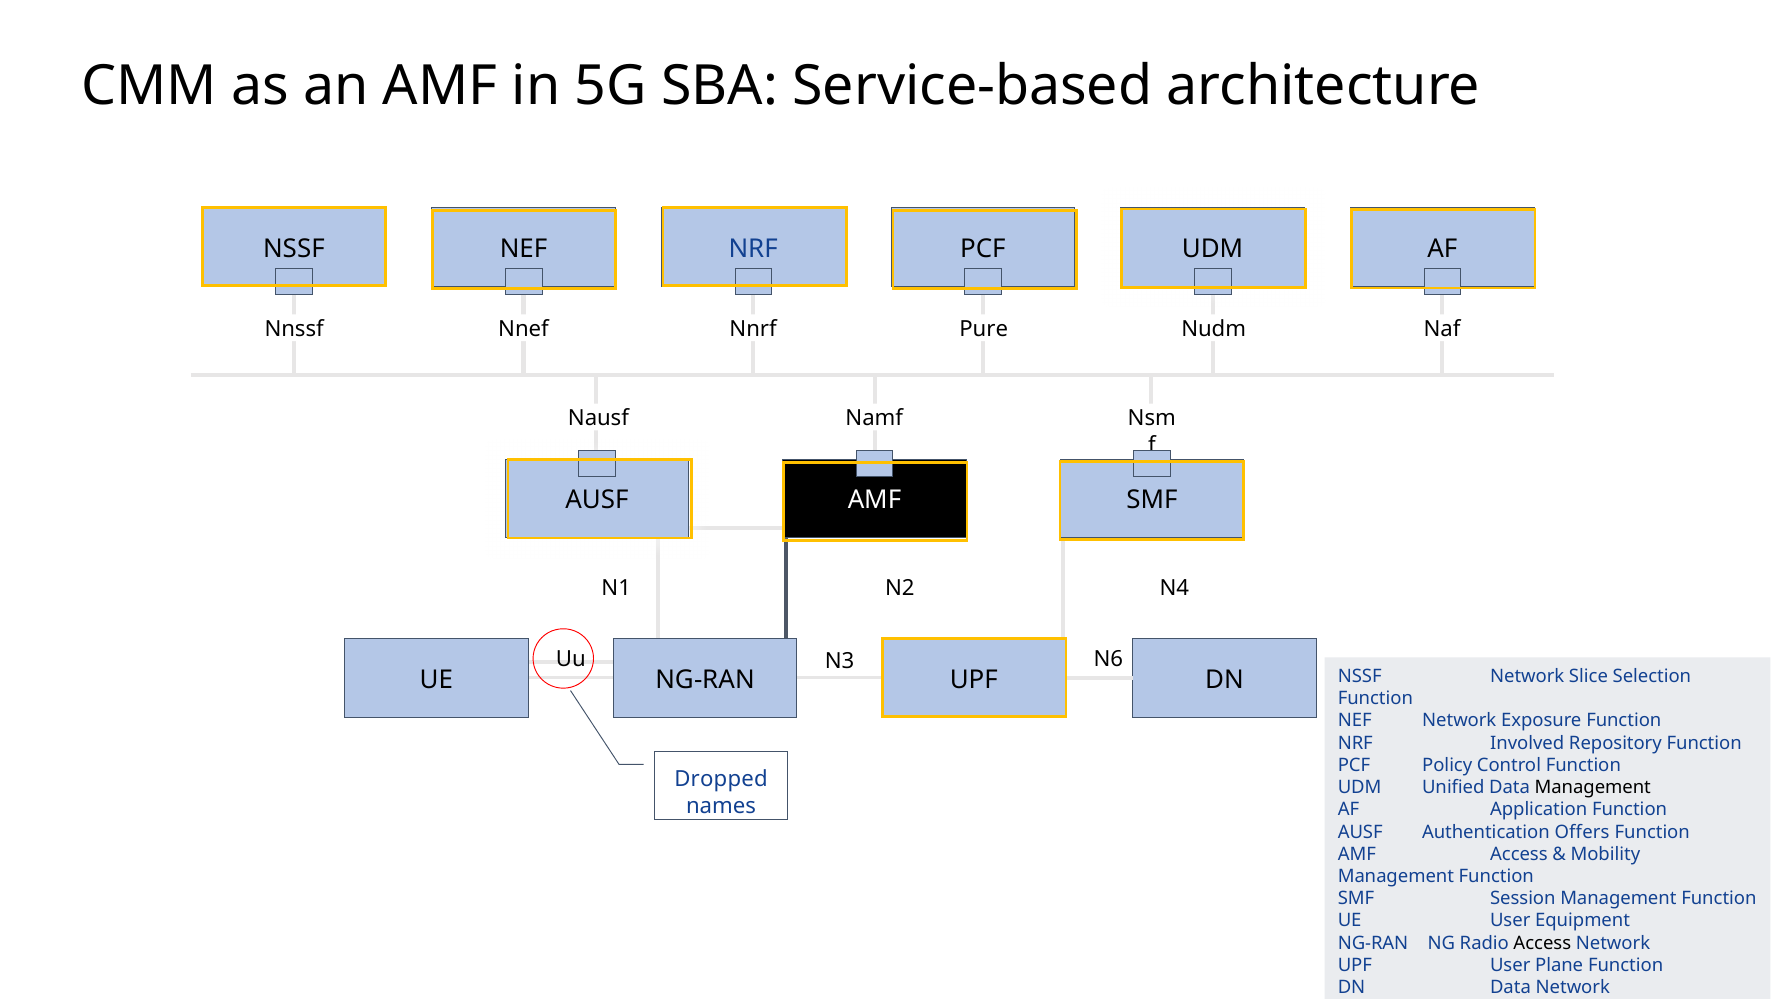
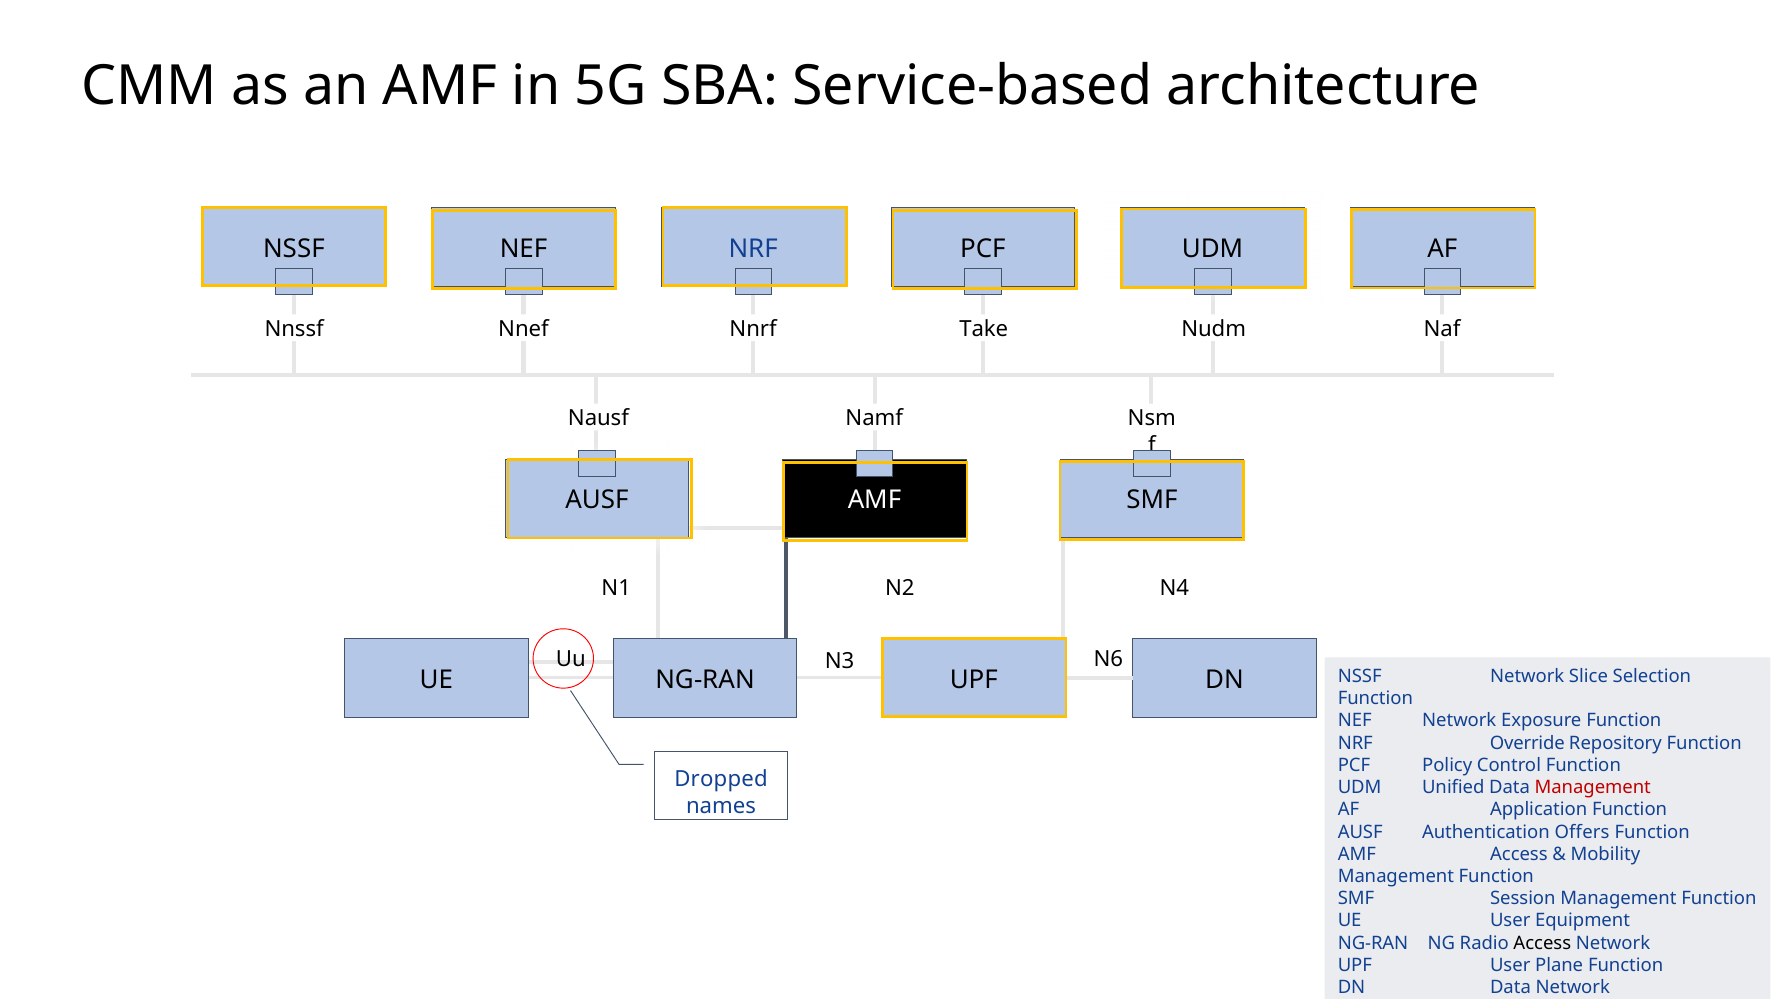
Pure: Pure -> Take
Involved: Involved -> Override
Management at (1593, 787) colour: black -> red
